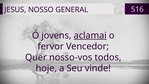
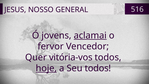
nosso-vos: nosso-vos -> vitória-vos
hoje underline: none -> present
Seu vinde: vinde -> todos
